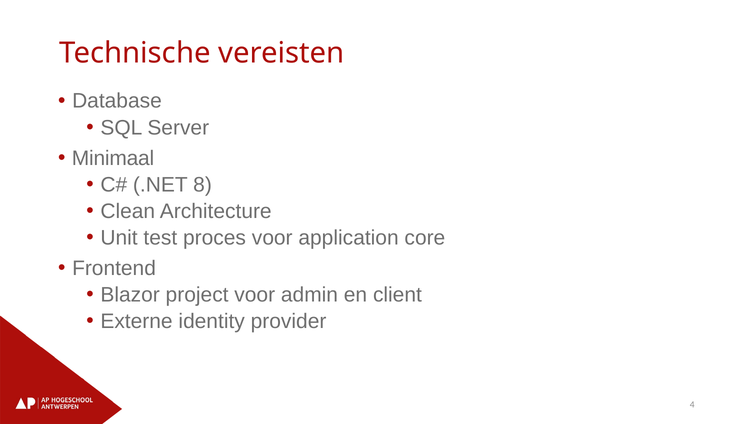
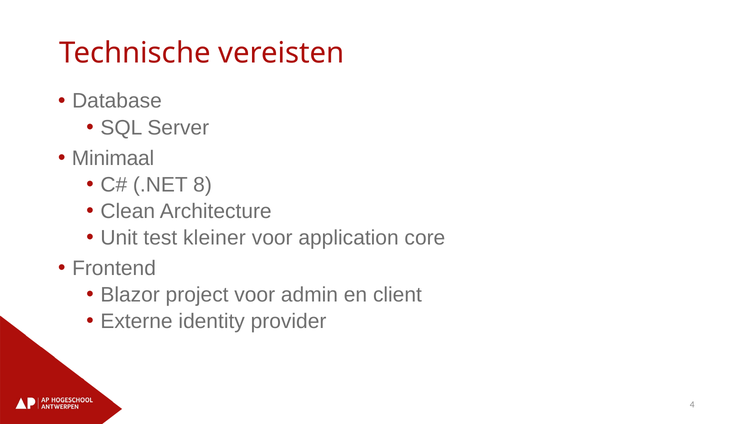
proces: proces -> kleiner
